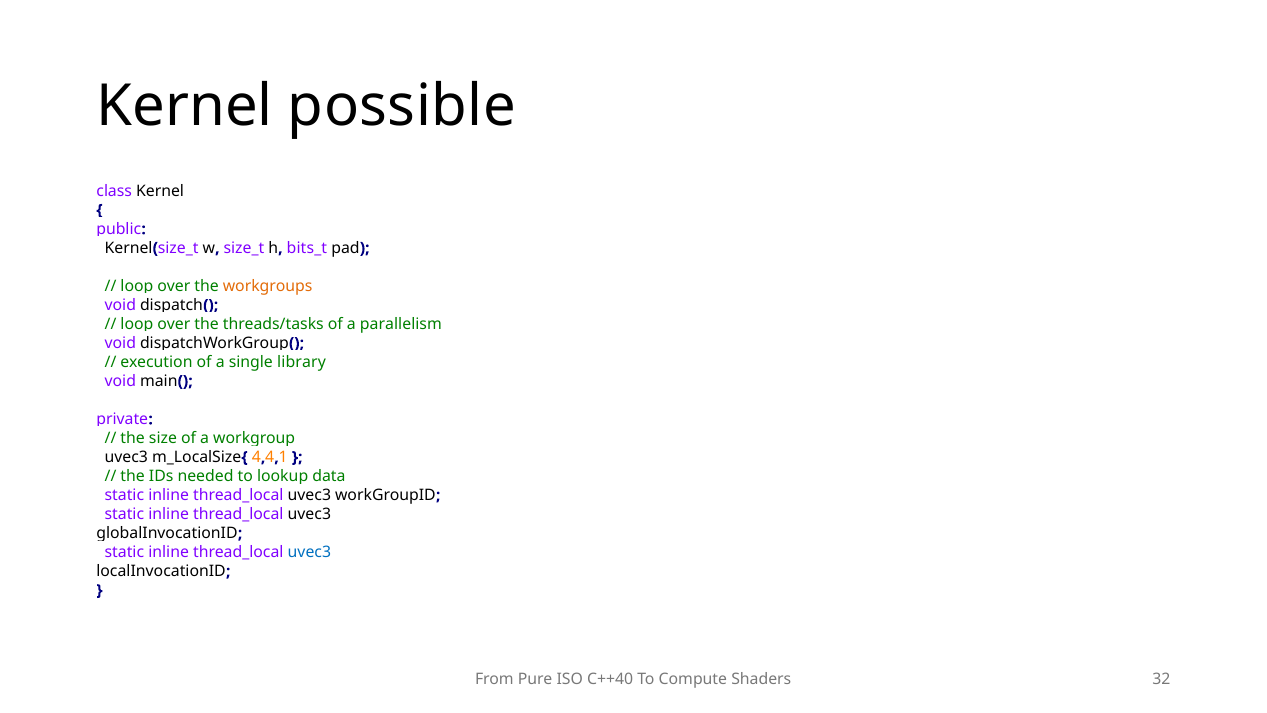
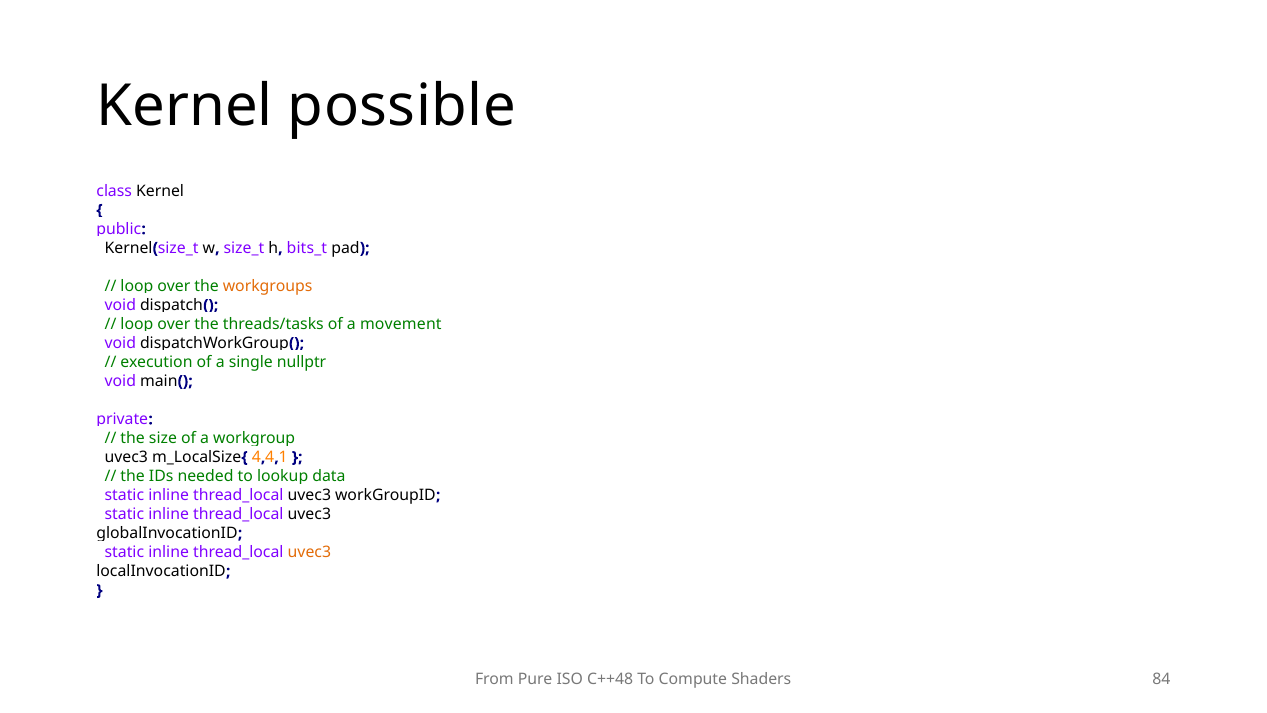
parallelism: parallelism -> movement
library: library -> nullptr
uvec3 at (309, 552) colour: blue -> orange
C++40: C++40 -> C++48
32: 32 -> 84
